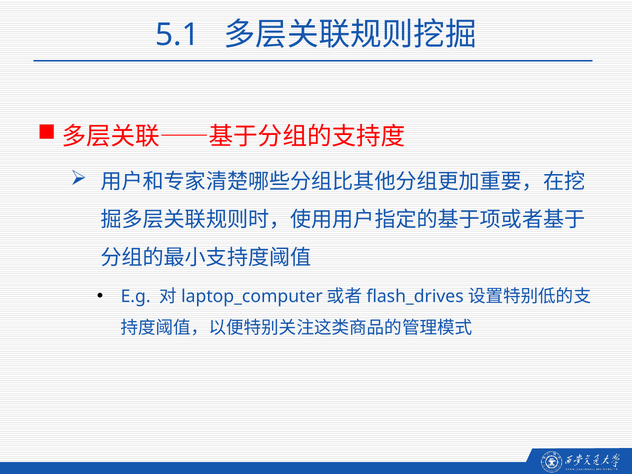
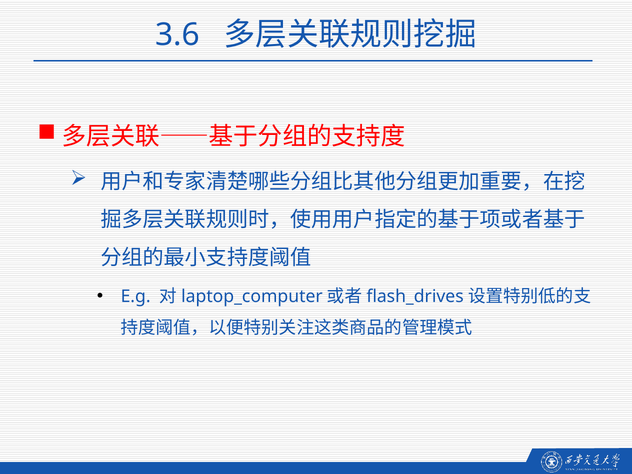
5.1: 5.1 -> 3.6
